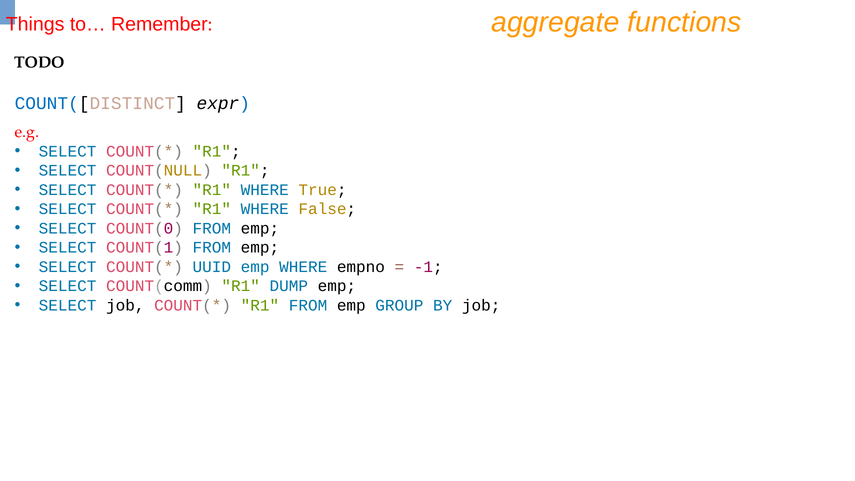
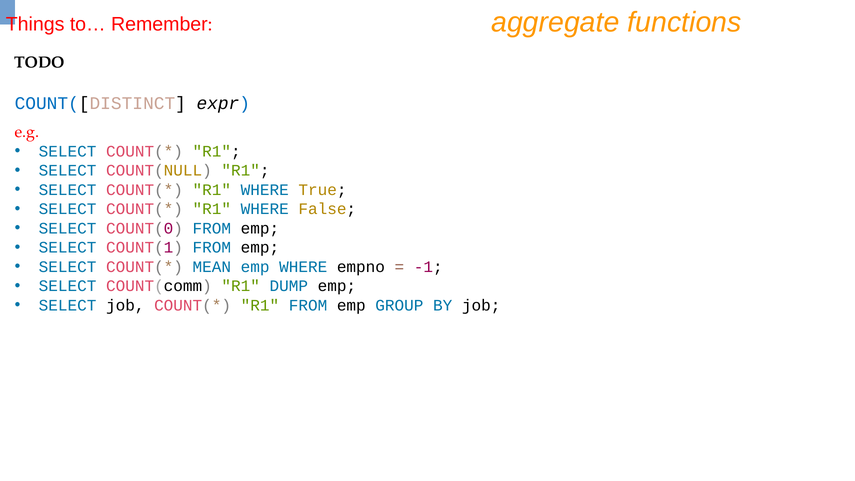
UUID: UUID -> MEAN
